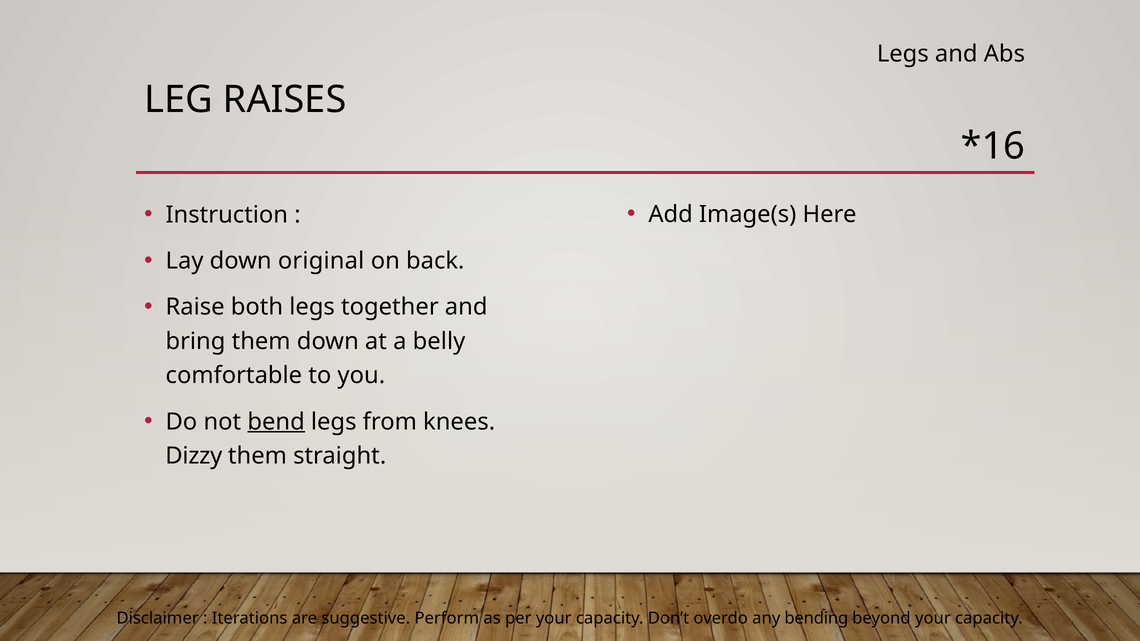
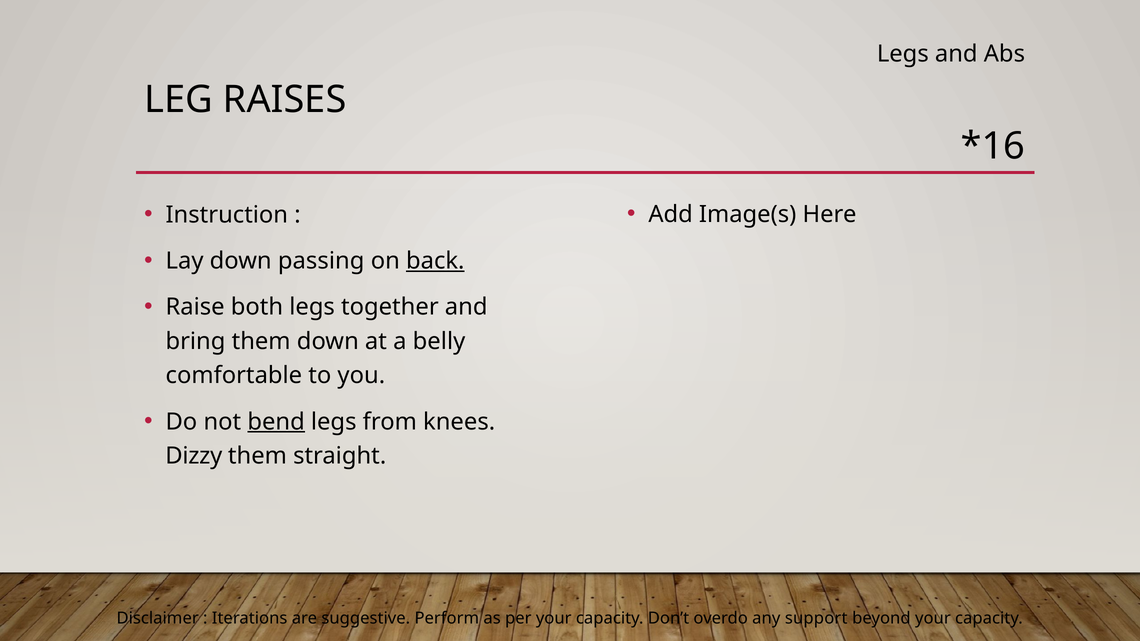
original: original -> passing
back underline: none -> present
bending: bending -> support
